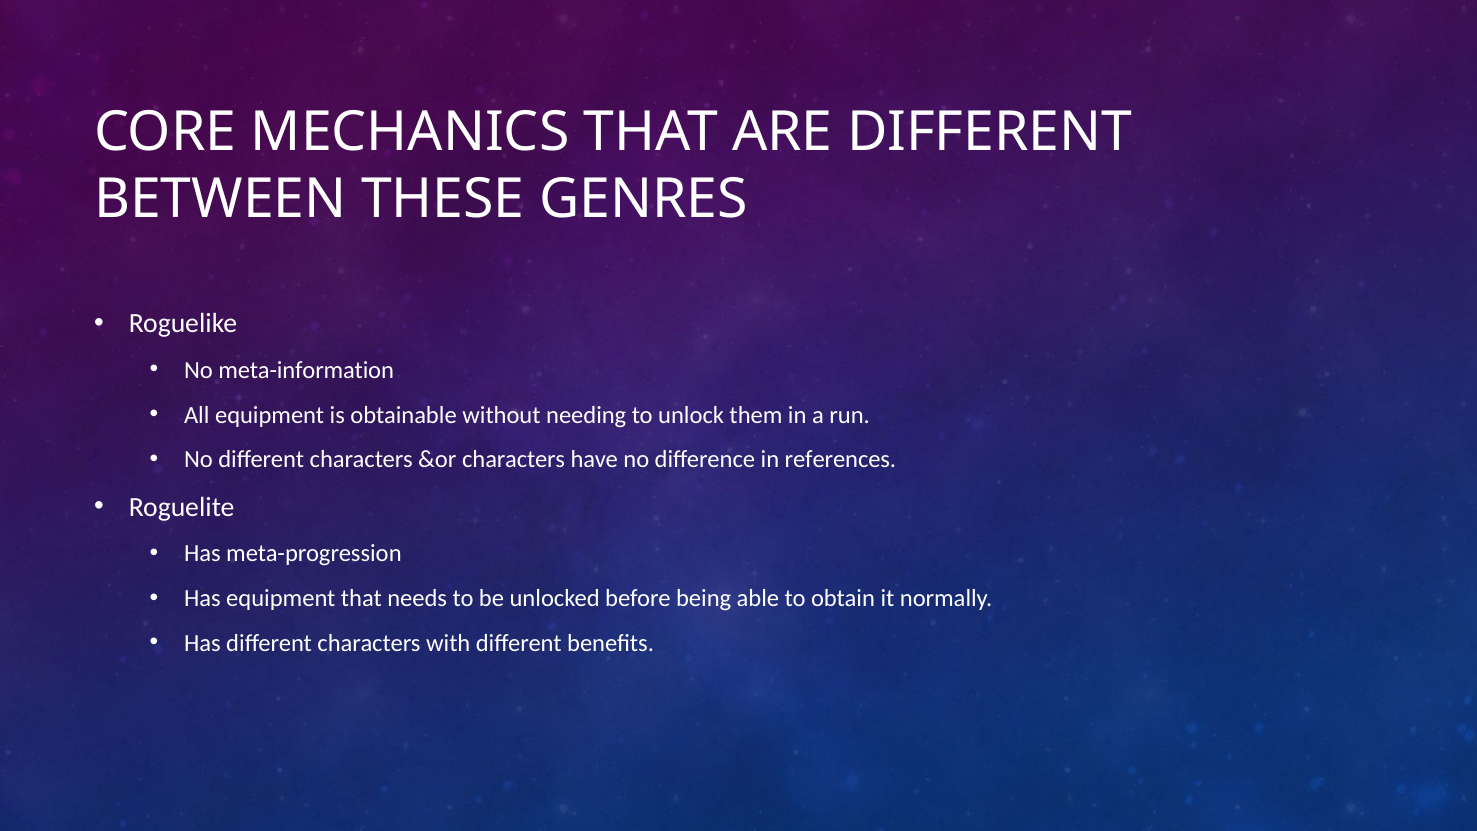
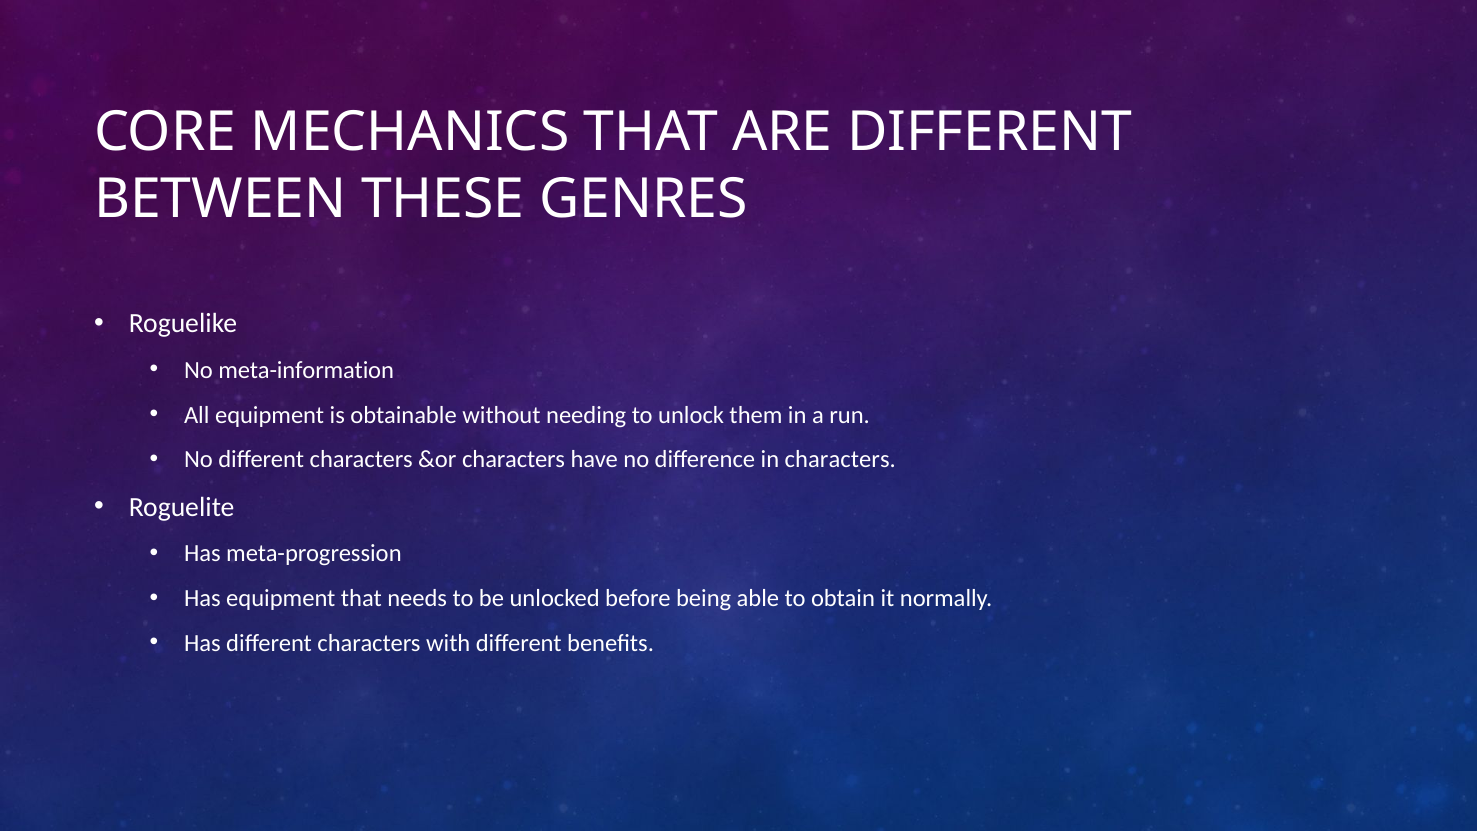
in references: references -> characters
